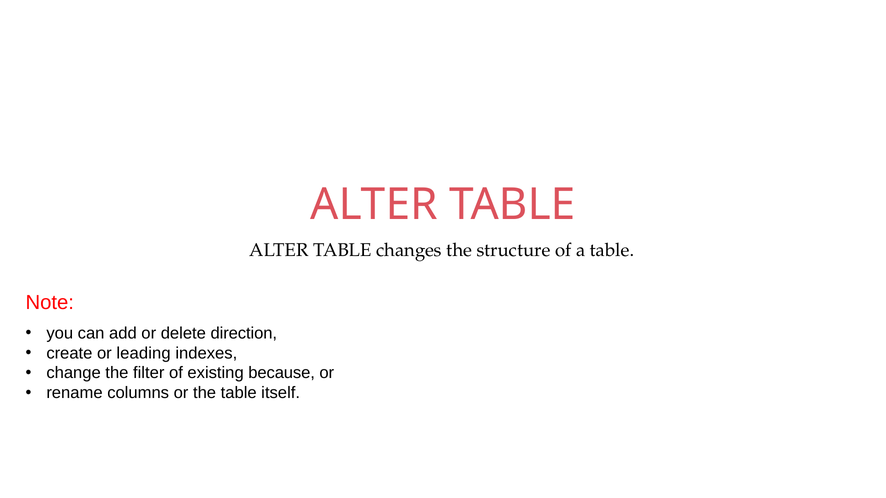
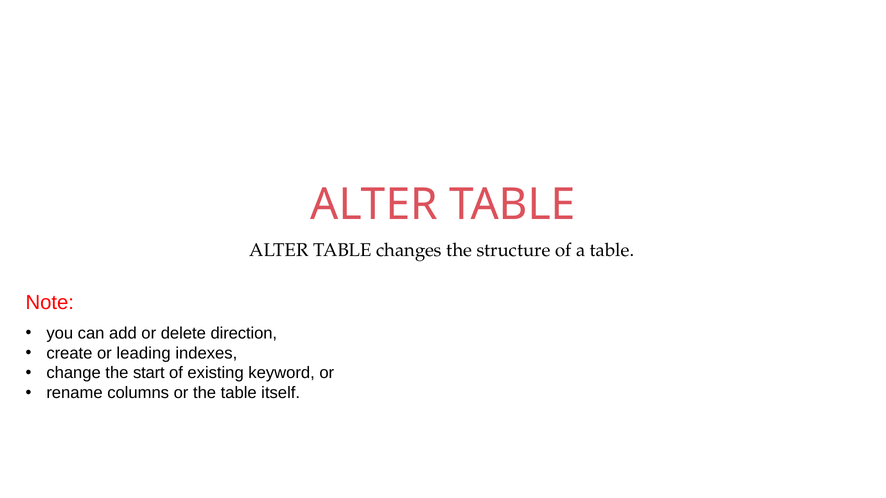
filter: filter -> start
because: because -> keyword
